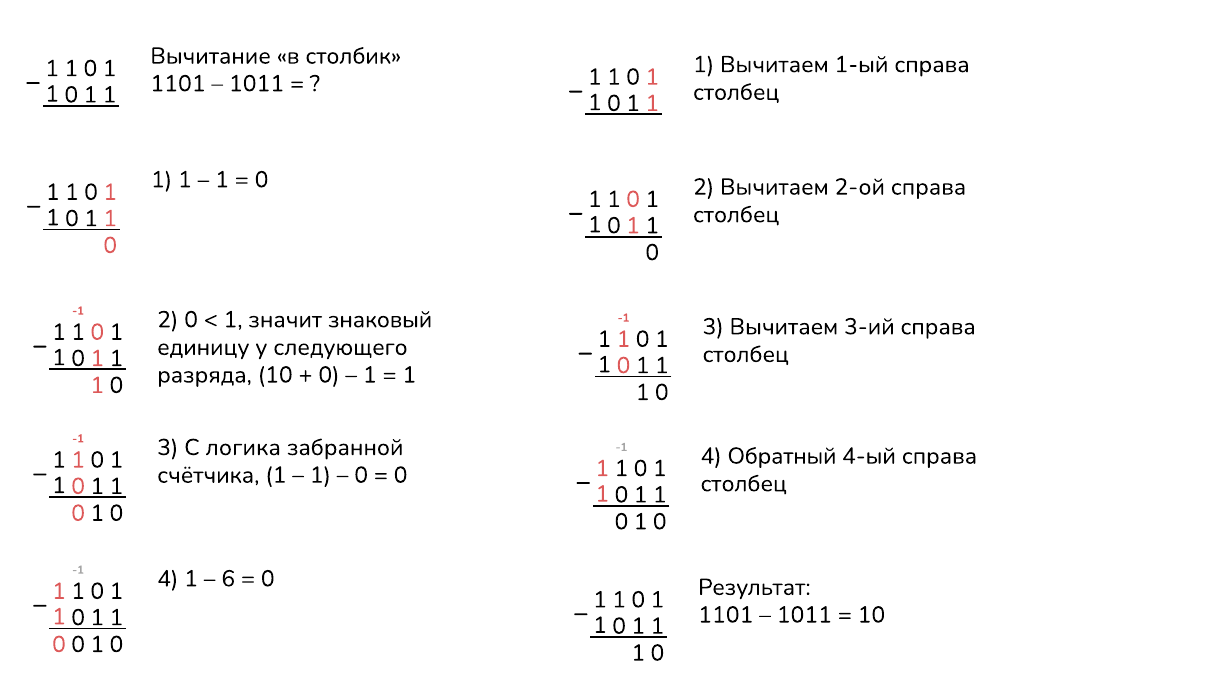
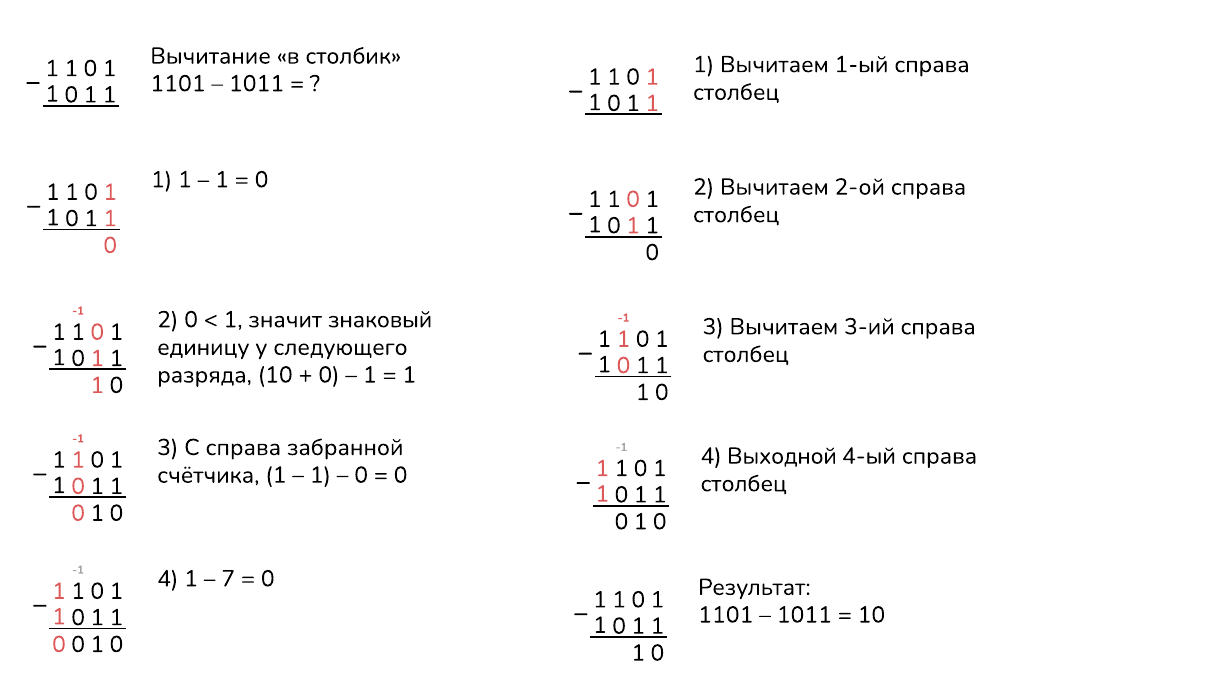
С логика: логика -> справа
Обратный: Обратный -> Выходной
6: 6 -> 7
